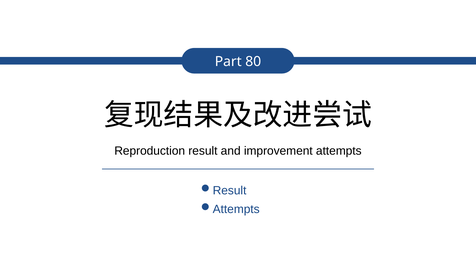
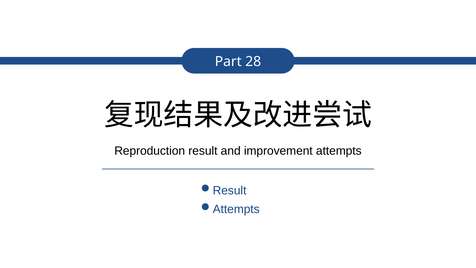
80: 80 -> 28
